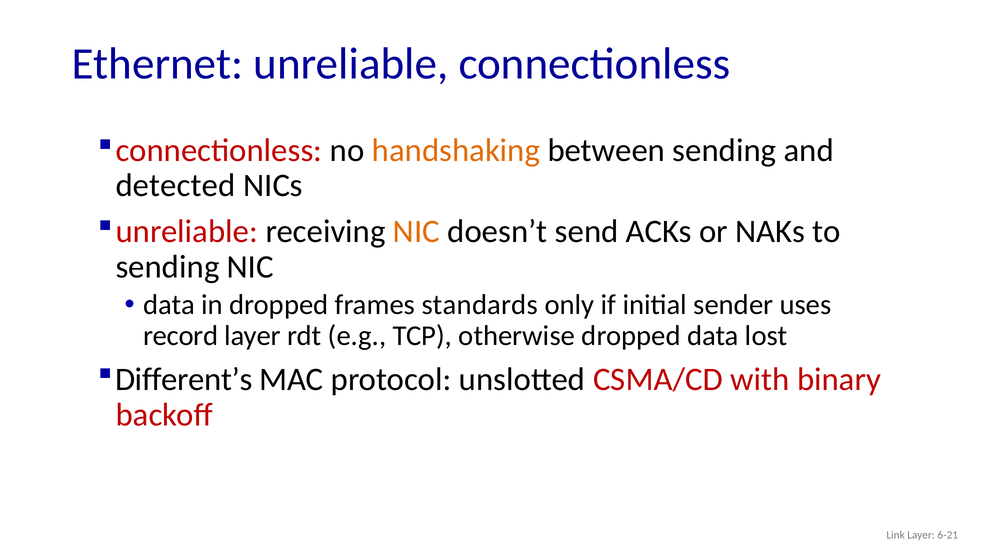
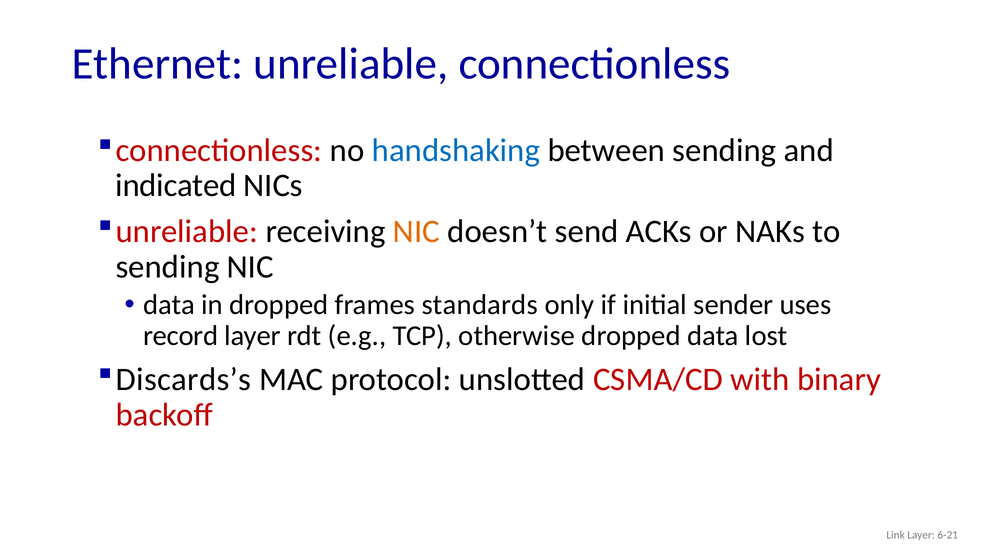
handshaking colour: orange -> blue
detected: detected -> indicated
Different’s: Different’s -> Discards’s
